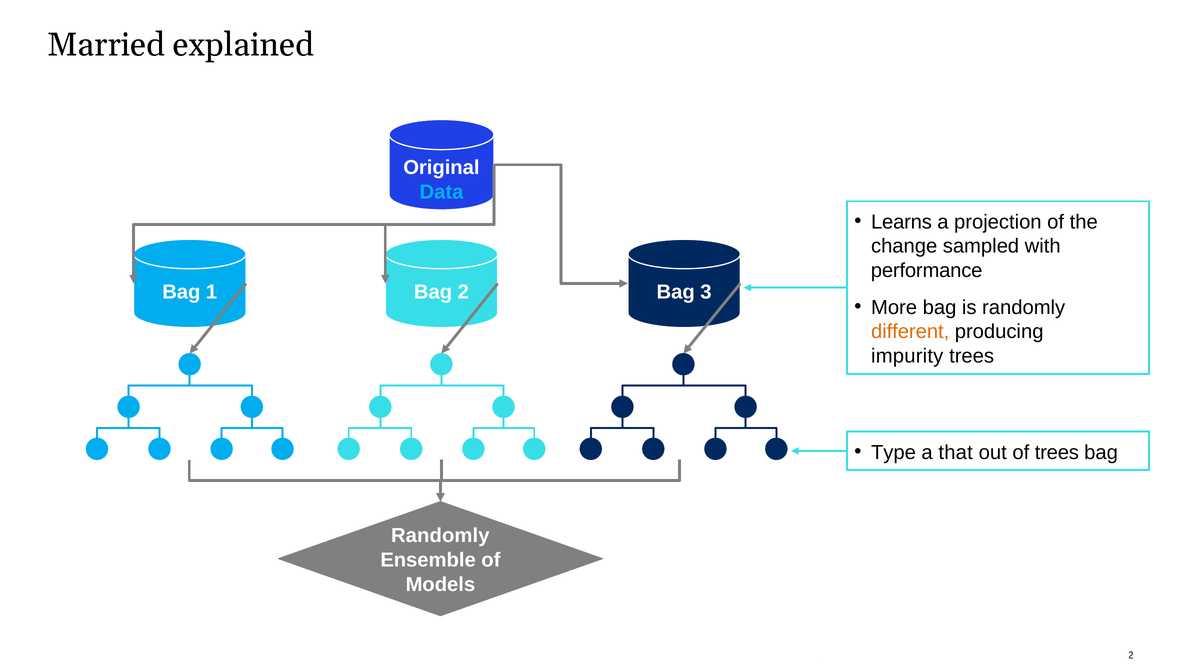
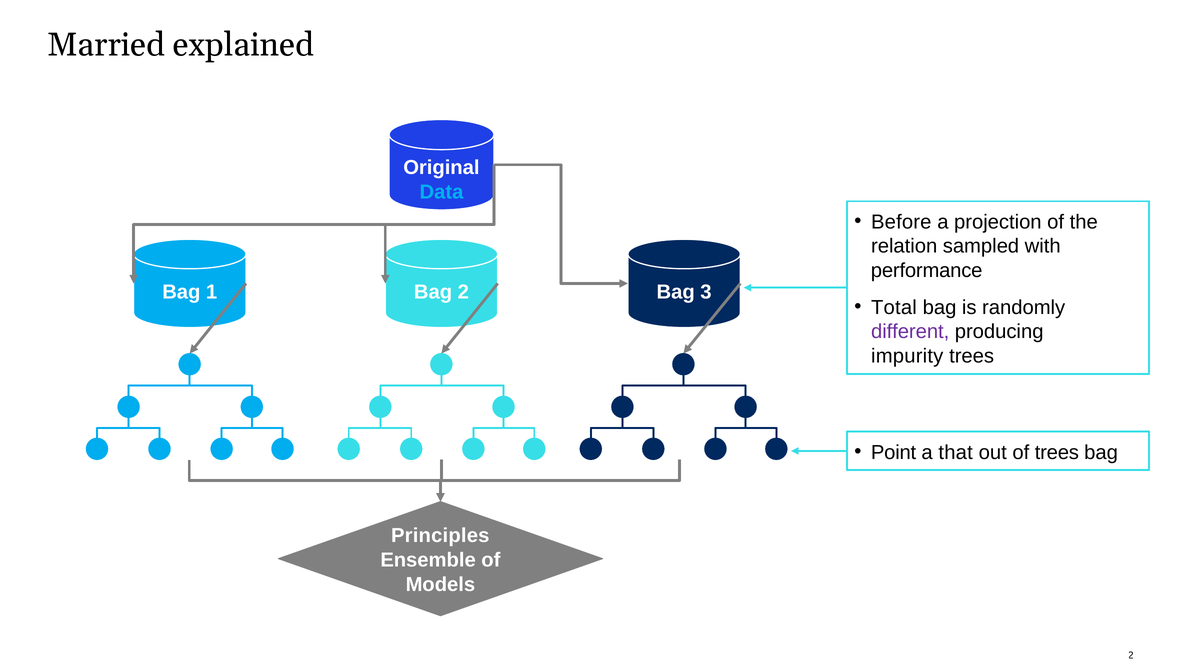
Learns: Learns -> Before
change: change -> relation
More: More -> Total
different colour: orange -> purple
Type: Type -> Point
Randomly at (440, 536): Randomly -> Principles
